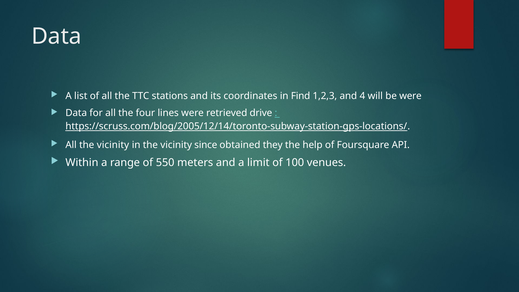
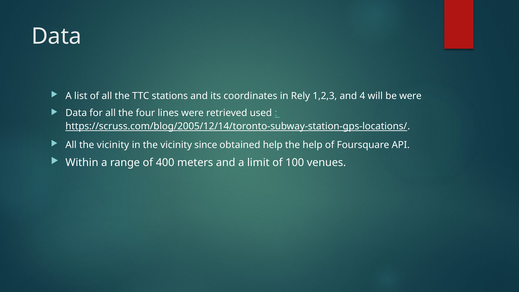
Find: Find -> Rely
drive: drive -> used
obtained they: they -> help
550: 550 -> 400
